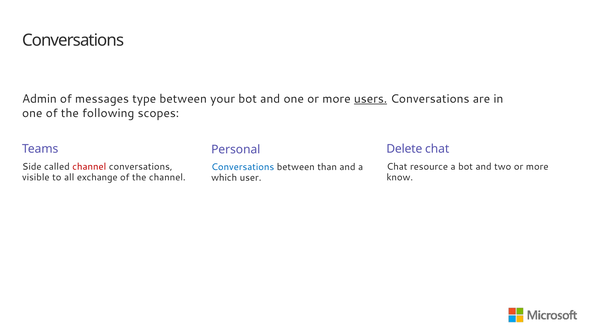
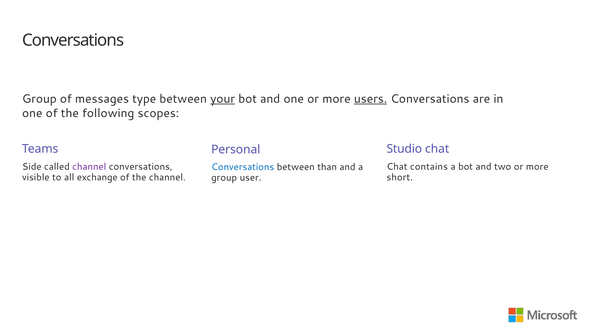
Admin at (39, 99): Admin -> Group
your underline: none -> present
Delete: Delete -> Studio
channel at (89, 167) colour: red -> purple
resource: resource -> contains
know: know -> short
which at (224, 178): which -> group
